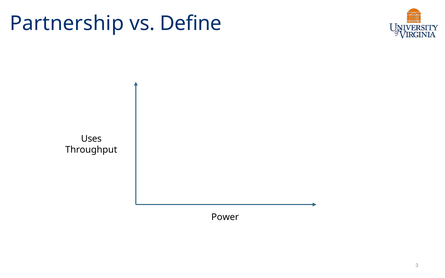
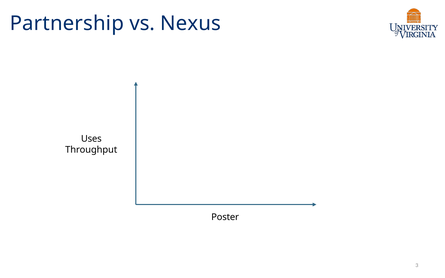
Define: Define -> Nexus
Power: Power -> Poster
